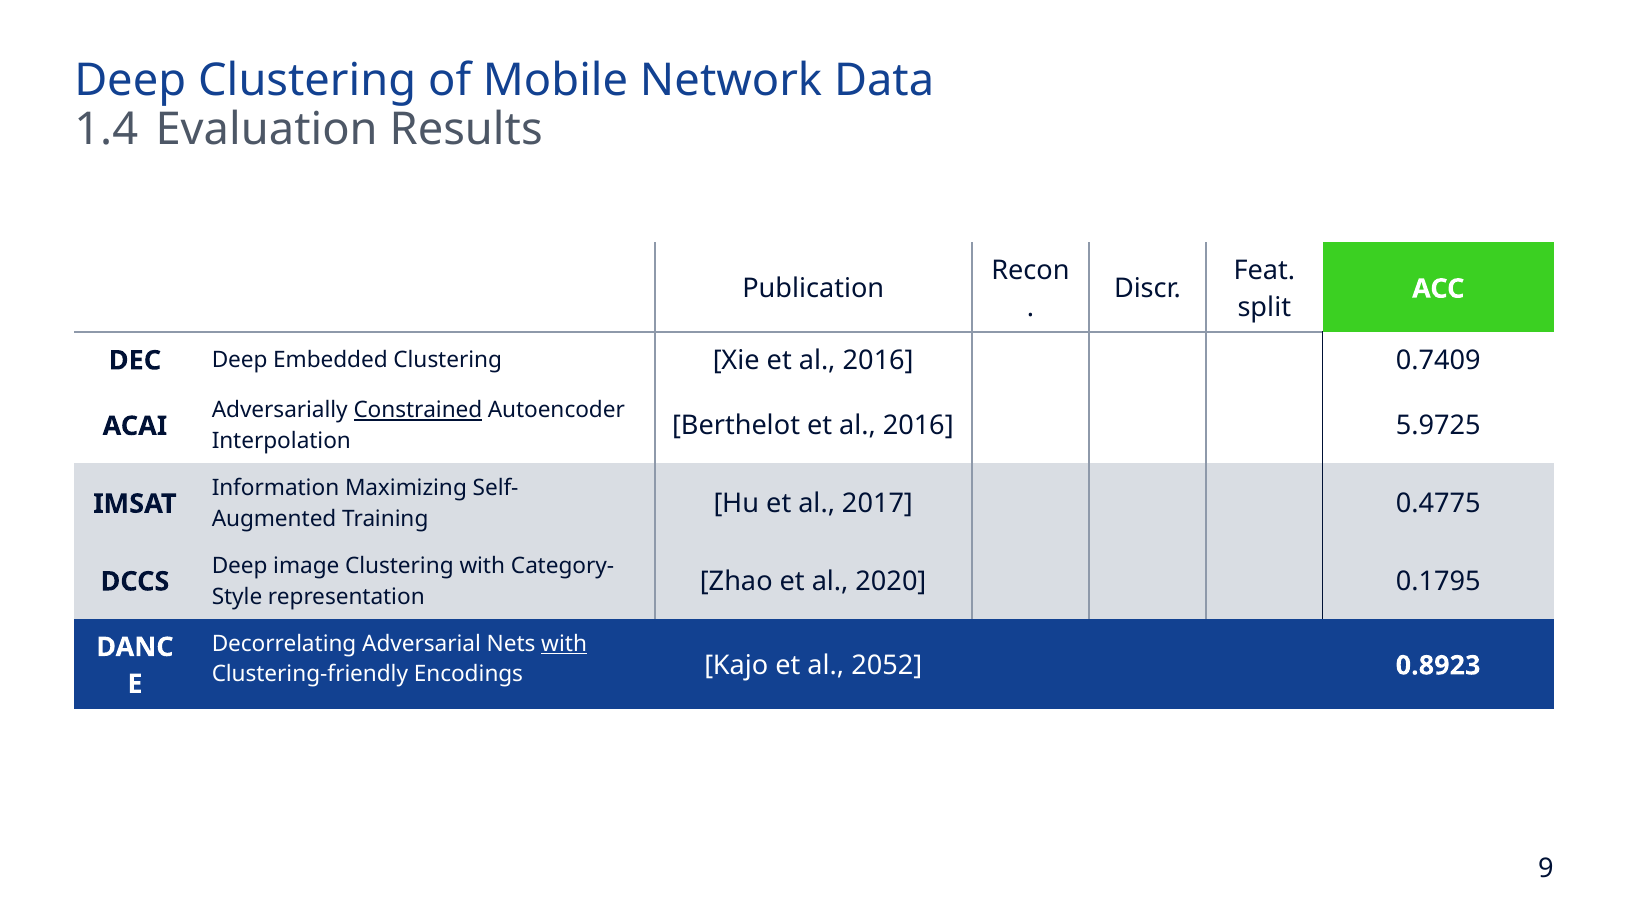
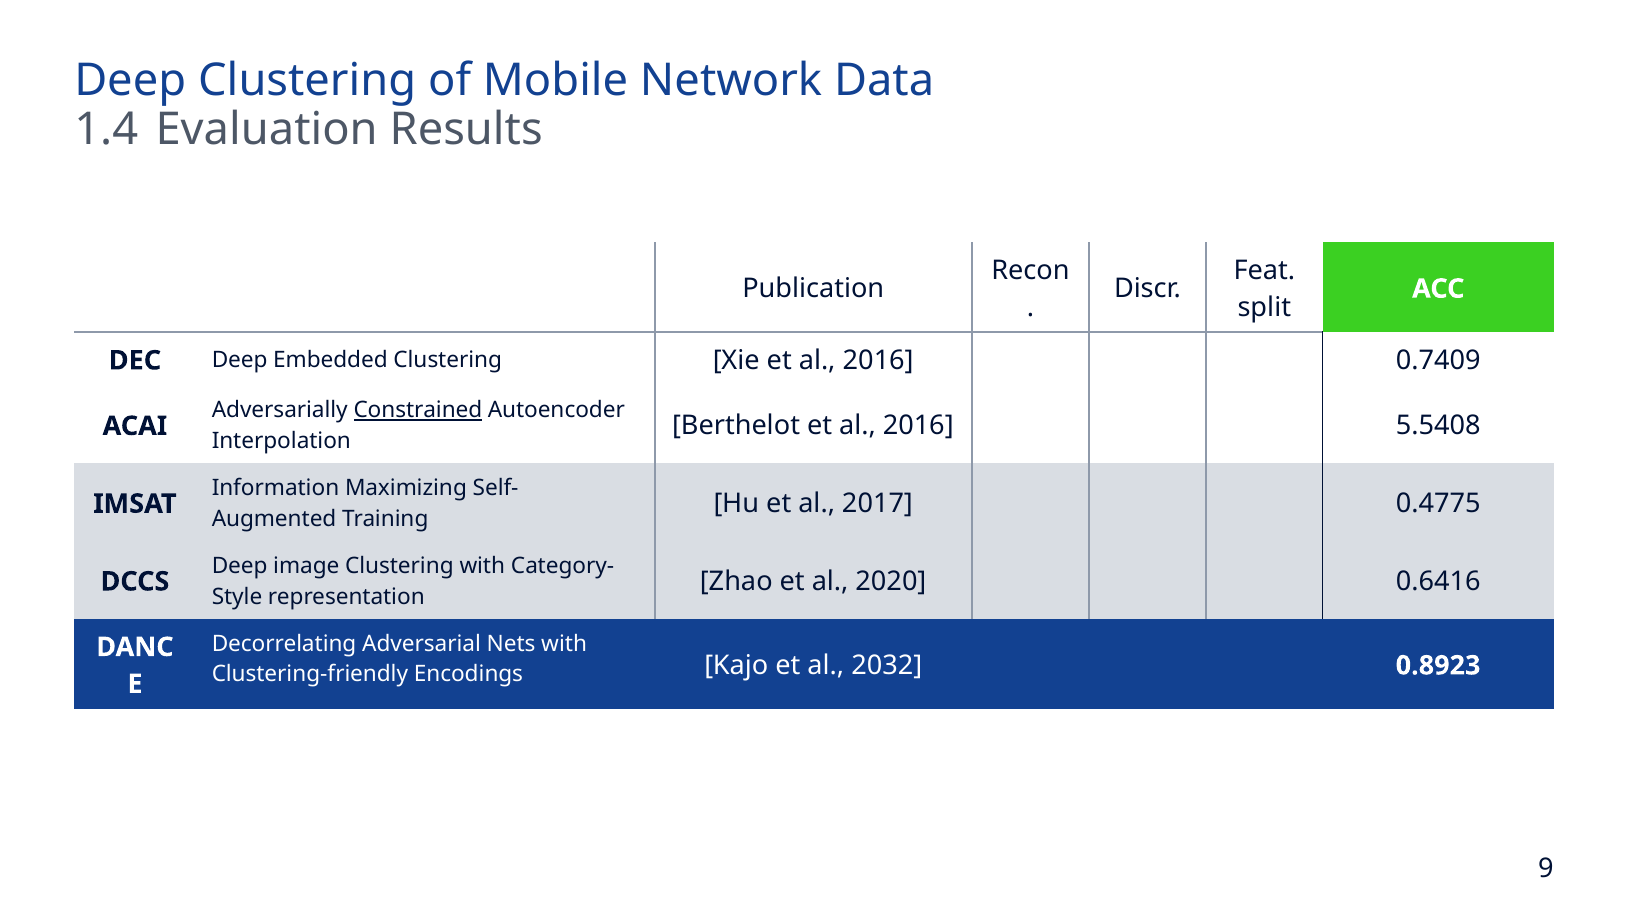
5.9725: 5.9725 -> 5.5408
0.1795: 0.1795 -> 0.6416
with at (564, 644) underline: present -> none
2052: 2052 -> 2032
